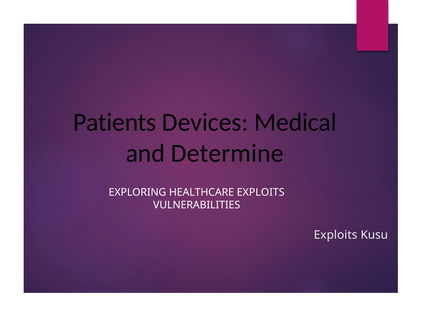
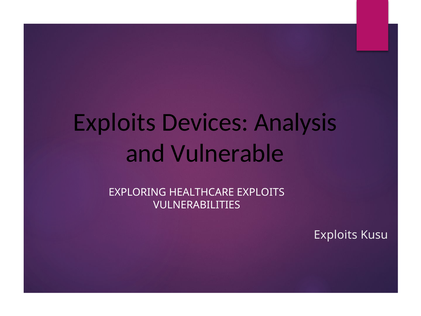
Patients at (115, 122): Patients -> Exploits
Medical: Medical -> Analysis
Determine: Determine -> Vulnerable
